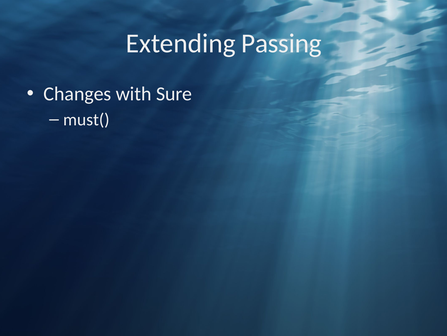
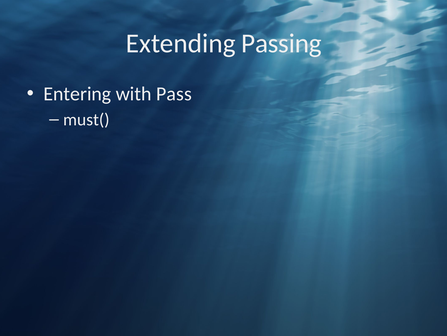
Changes: Changes -> Entering
Sure: Sure -> Pass
